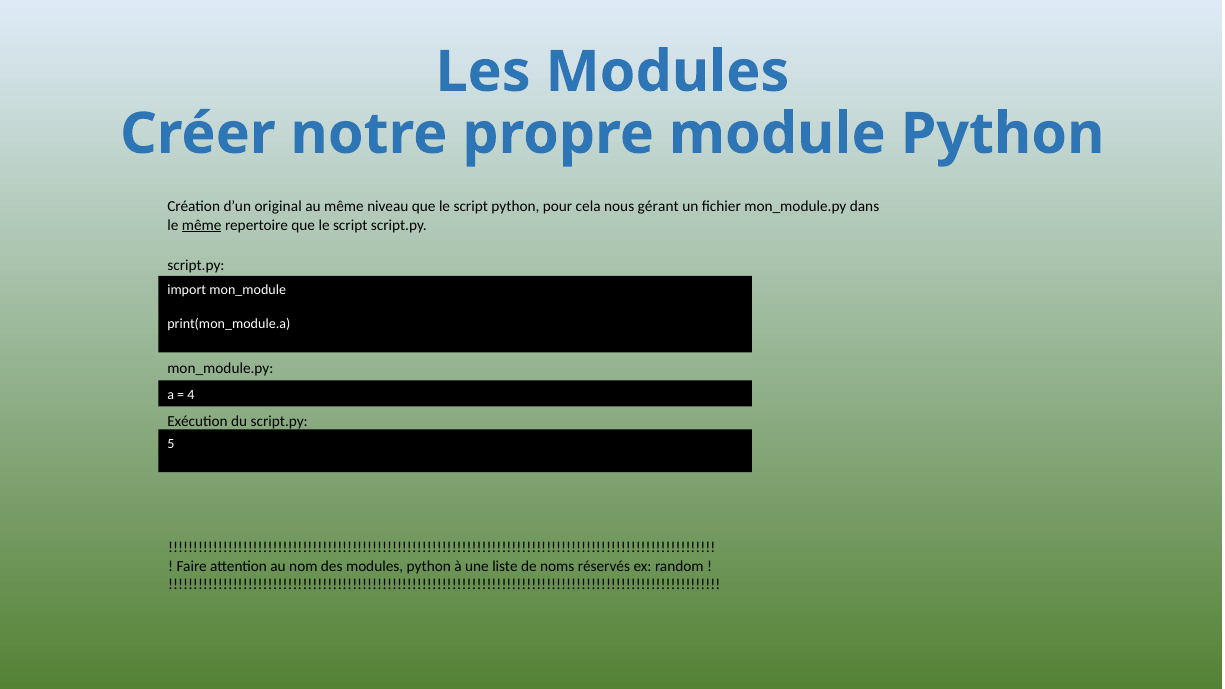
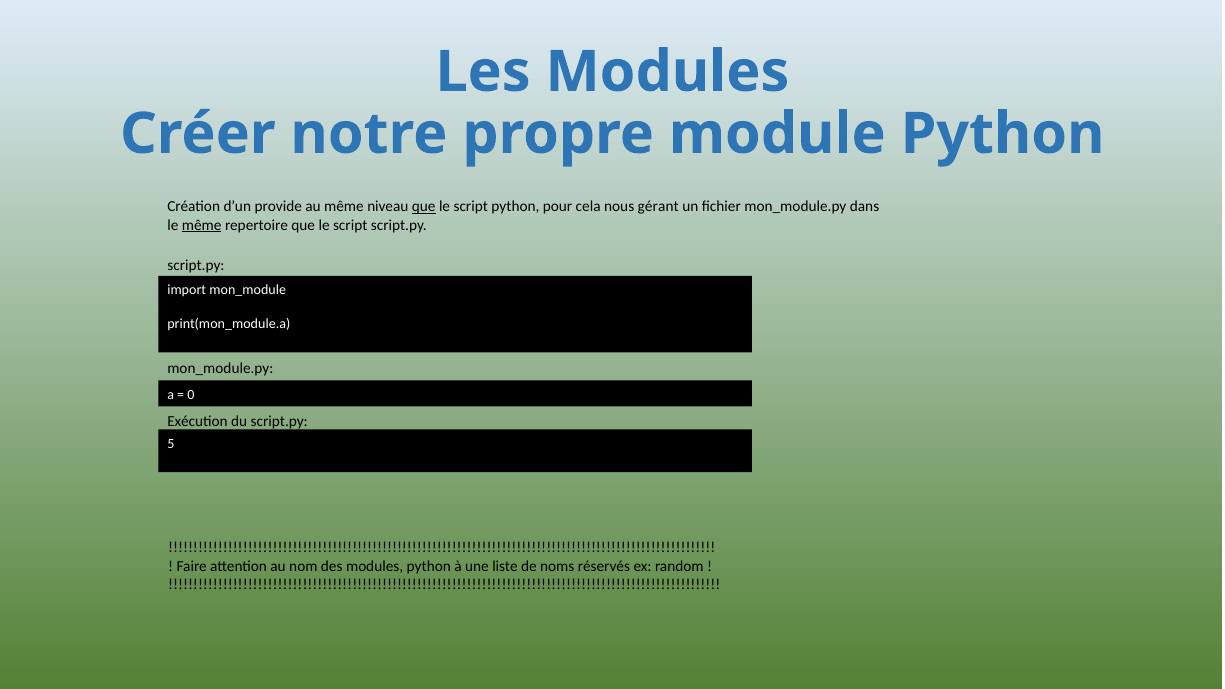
original: original -> provide
que at (424, 207) underline: none -> present
4: 4 -> 0
